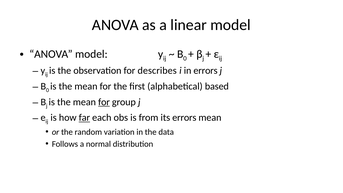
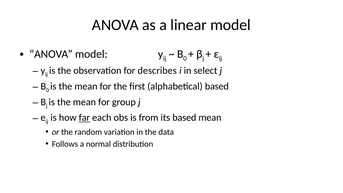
in errors: errors -> select
for at (104, 102) underline: present -> none
its errors: errors -> based
